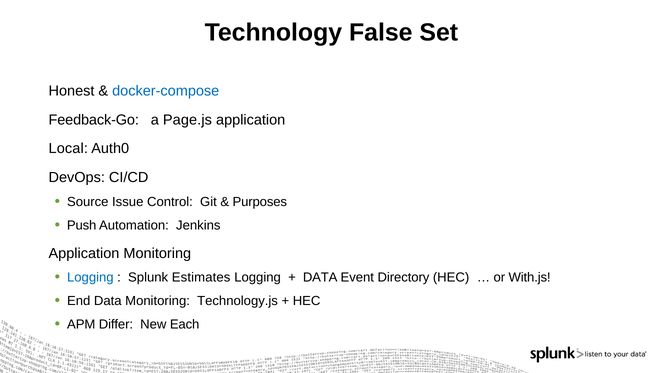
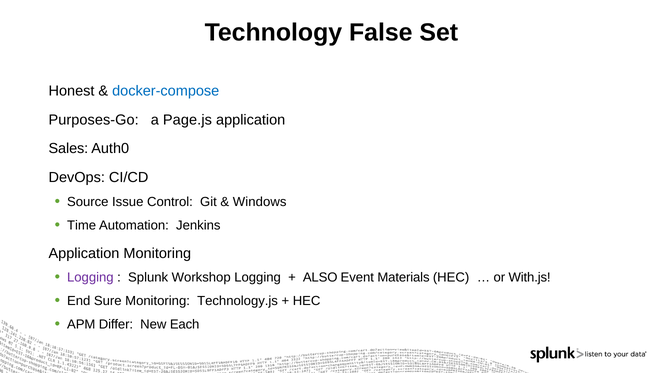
Feedback-Go: Feedback-Go -> Purposes-Go
Local: Local -> Sales
Purposes: Purposes -> Windows
Push: Push -> Time
Logging at (90, 277) colour: blue -> purple
Estimates: Estimates -> Workshop
DATA at (320, 277): DATA -> ALSO
Directory: Directory -> Materials
End Data: Data -> Sure
